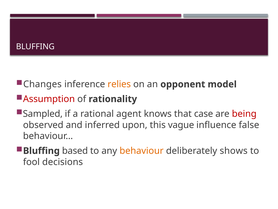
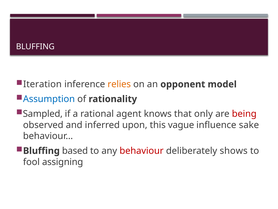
Changes: Changes -> Iteration
Assumption colour: red -> blue
case: case -> only
false: false -> sake
behaviour colour: orange -> red
decisions: decisions -> assigning
